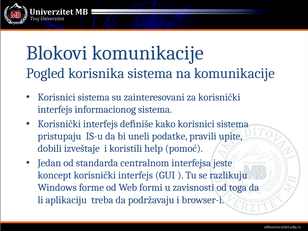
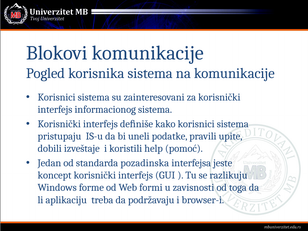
centralnom: centralnom -> pozadinska
